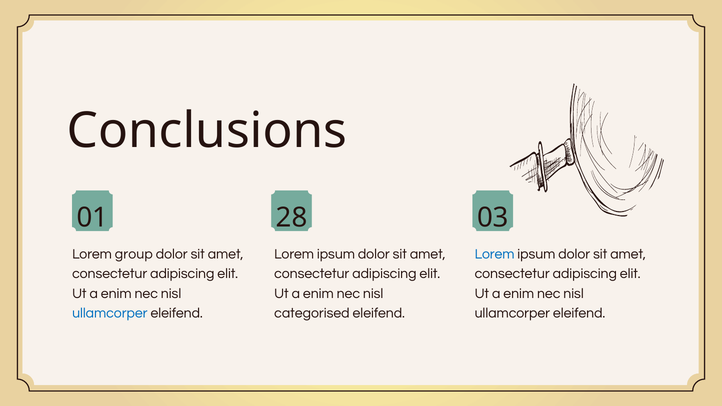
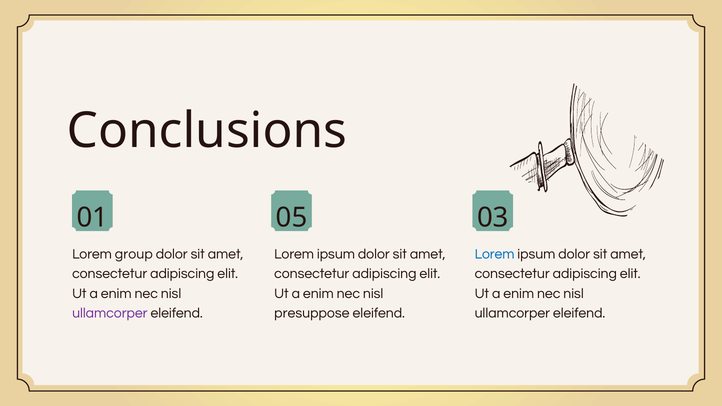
28: 28 -> 05
ullamcorper at (110, 313) colour: blue -> purple
categorised: categorised -> presuppose
